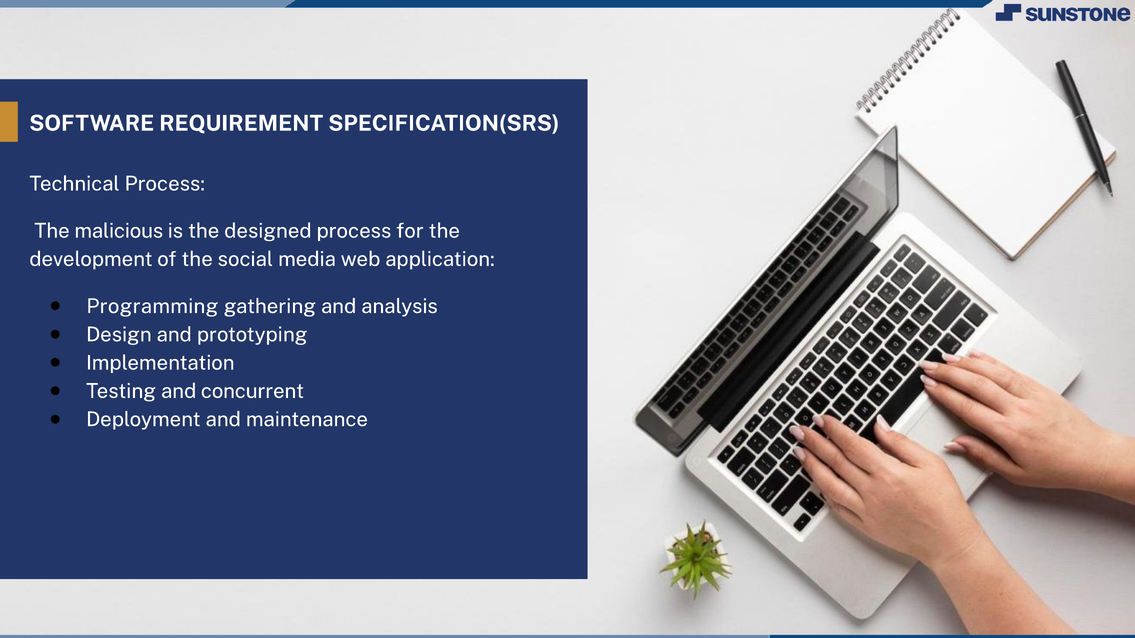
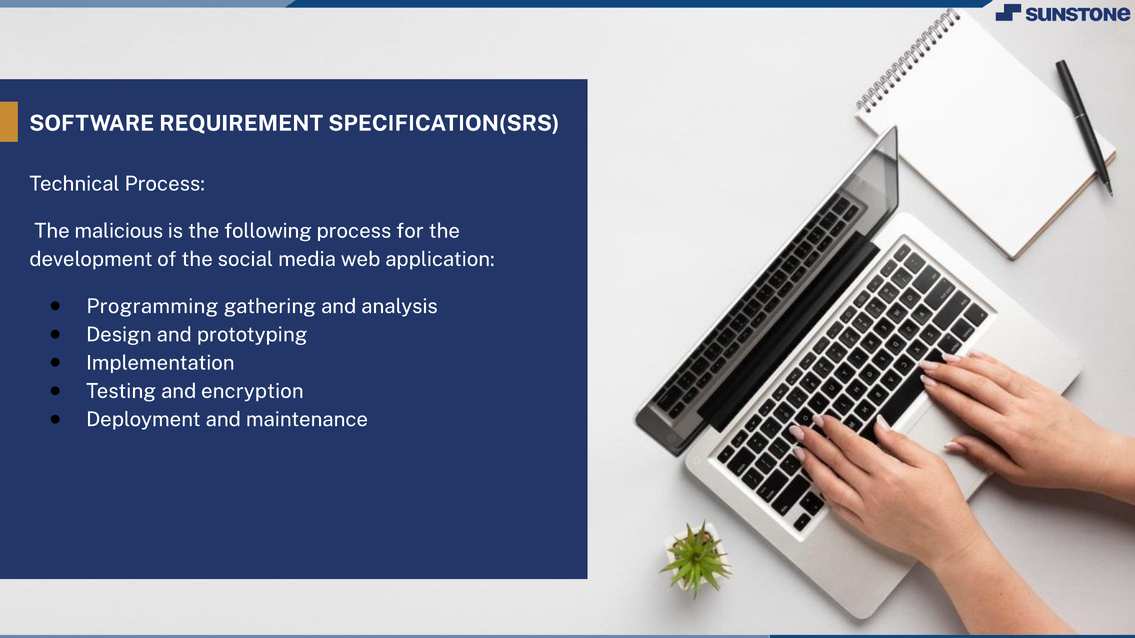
designed: designed -> following
concurrent: concurrent -> encryption
